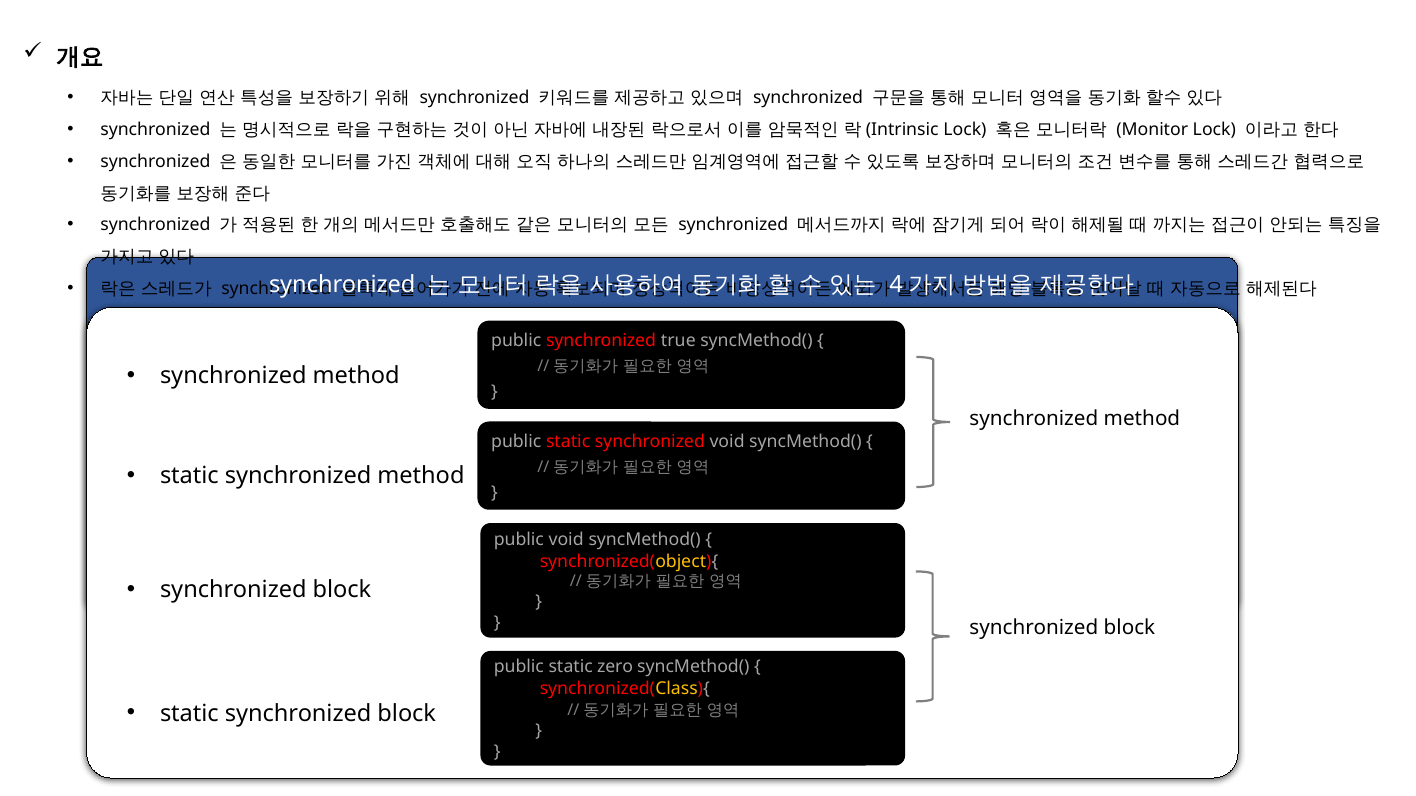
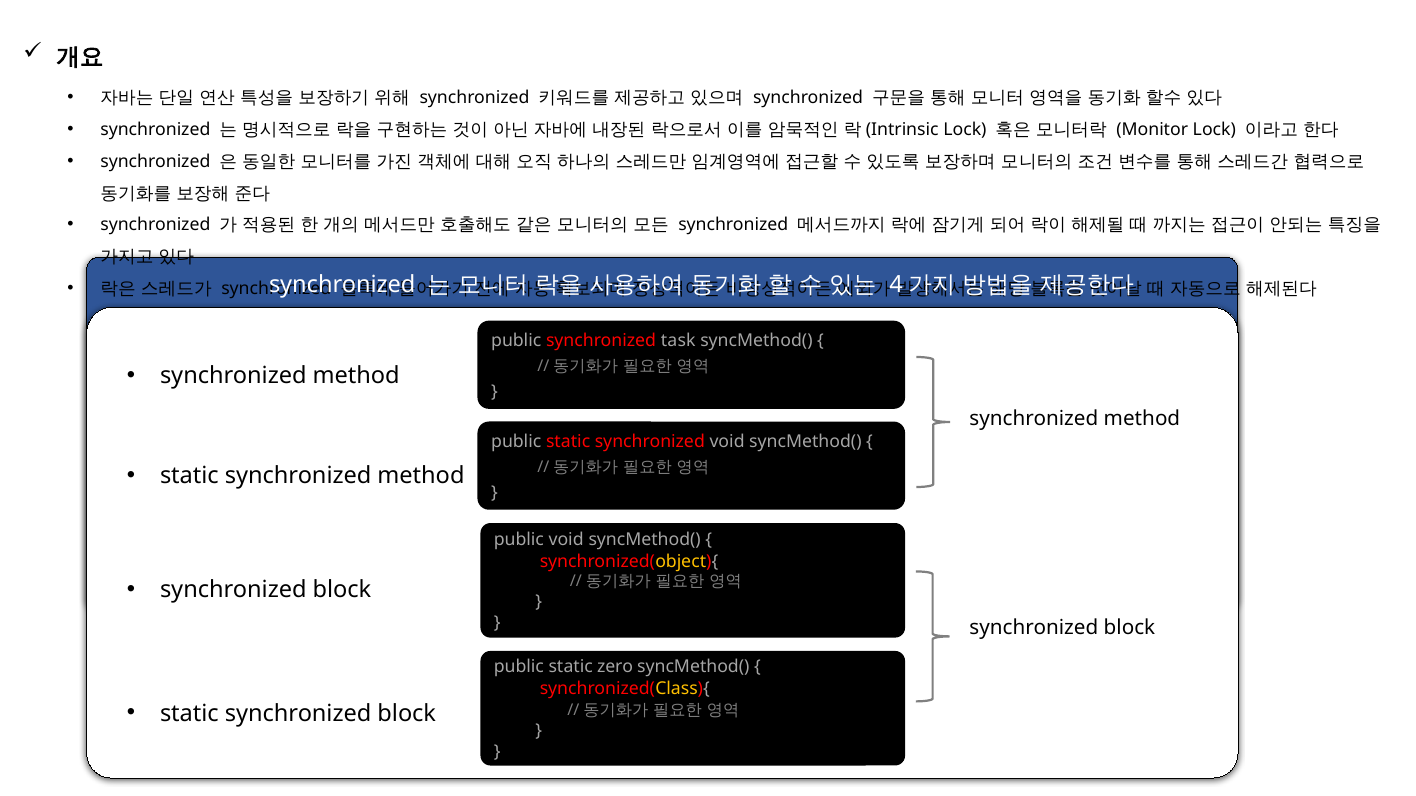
true: true -> task
